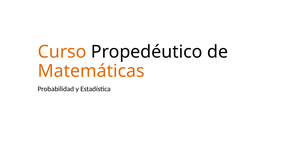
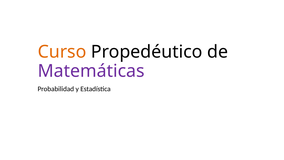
Matemáticas colour: orange -> purple
